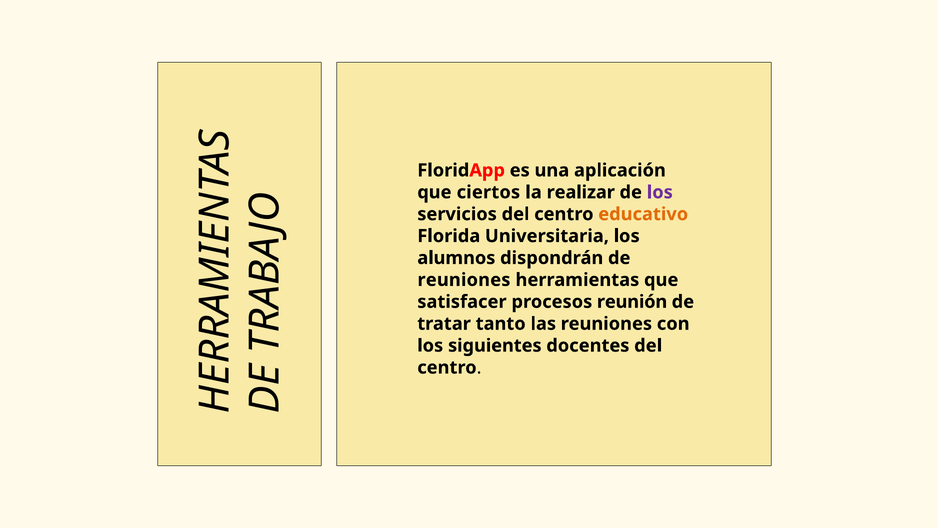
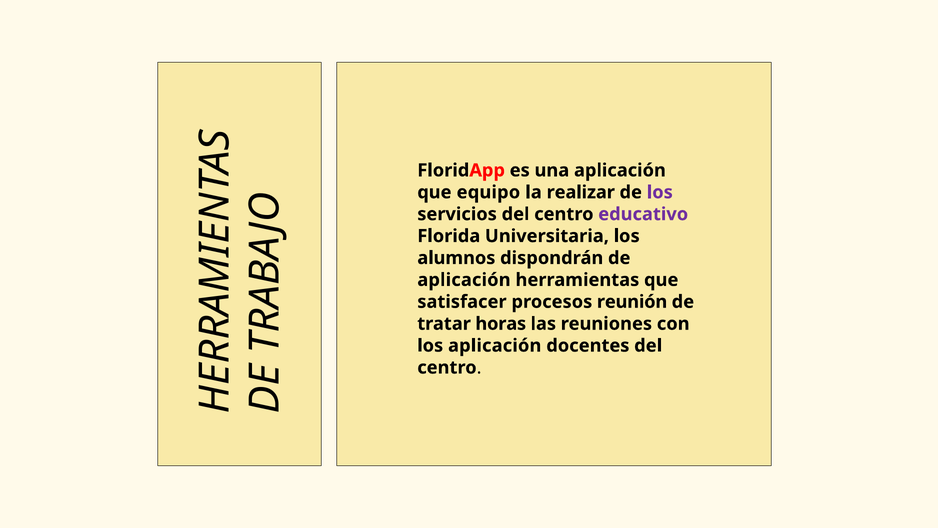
ciertos: ciertos -> equipo
educativo colour: orange -> purple
reuniones at (464, 280): reuniones -> aplicación
tanto: tanto -> horas
los siguientes: siguientes -> aplicación
